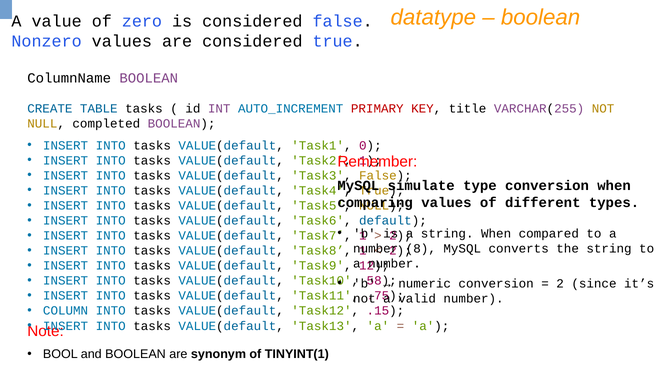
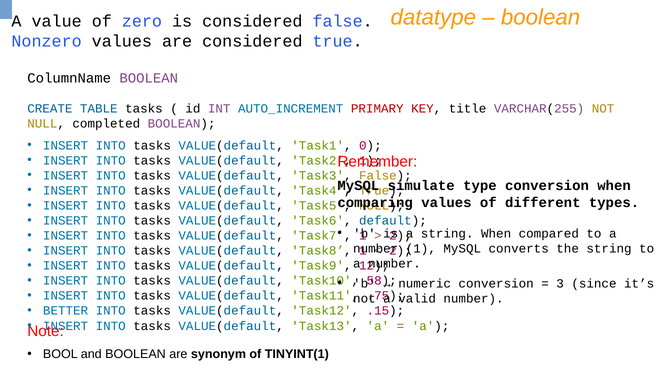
8 at (421, 249): 8 -> 1
2 at (560, 284): 2 -> 3
COLUMN: COLUMN -> BETTER
